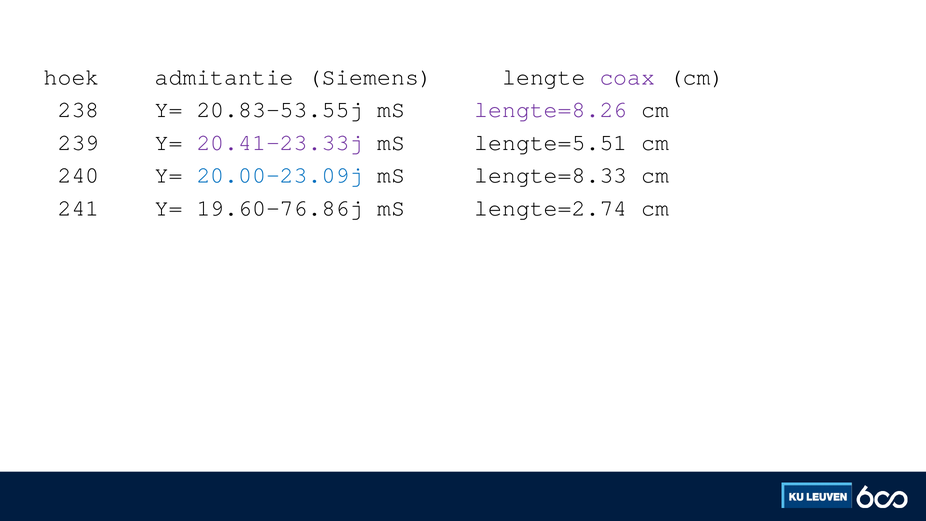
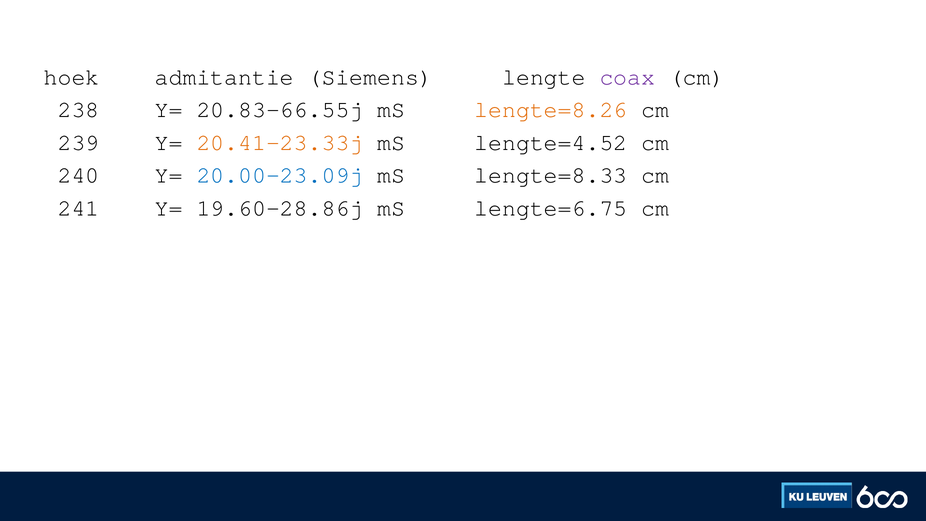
20.83-53.55j: 20.83-53.55j -> 20.83-66.55j
lengte=8.26 colour: purple -> orange
20.41-23.33j colour: purple -> orange
lengte=5.51: lengte=5.51 -> lengte=4.52
19.60-76.86j: 19.60-76.86j -> 19.60-28.86j
lengte=2.74: lengte=2.74 -> lengte=6.75
